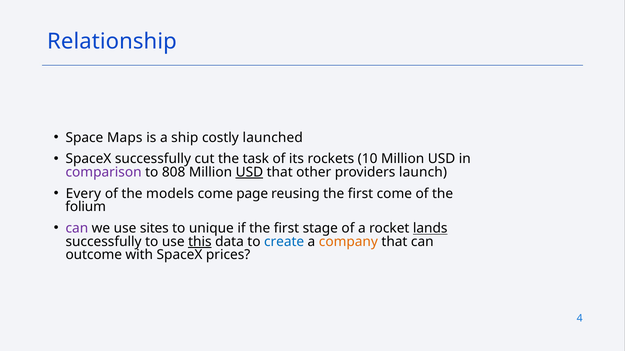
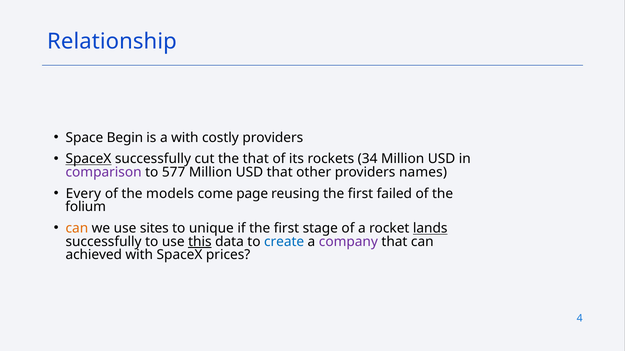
Maps: Maps -> Begin
a ship: ship -> with
costly launched: launched -> providers
SpaceX at (88, 159) underline: none -> present
the task: task -> that
10: 10 -> 34
808: 808 -> 577
USD at (249, 172) underline: present -> none
launch: launch -> names
first come: come -> failed
can at (77, 229) colour: purple -> orange
company colour: orange -> purple
outcome: outcome -> achieved
